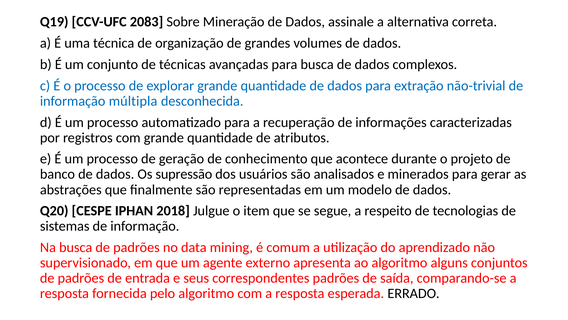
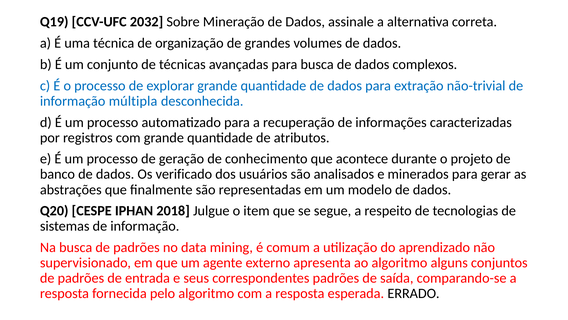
2083: 2083 -> 2032
supressão: supressão -> verificado
